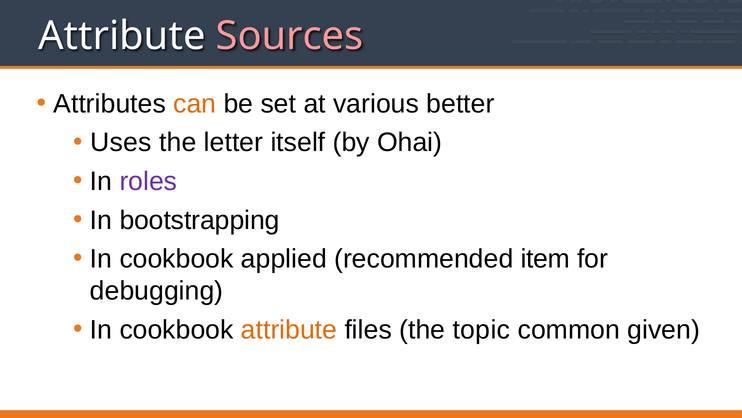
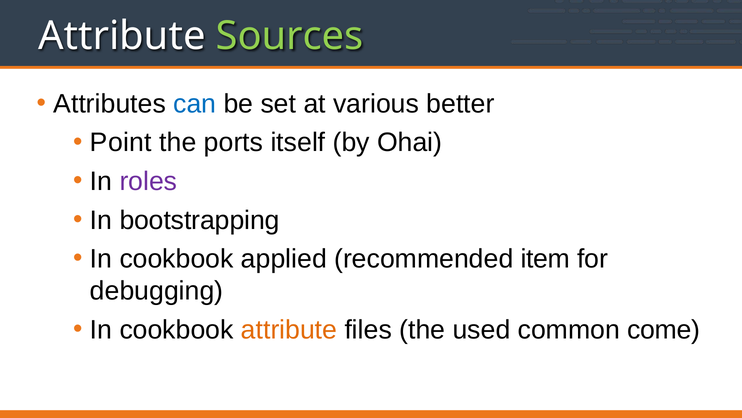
Sources colour: pink -> light green
can colour: orange -> blue
Uses: Uses -> Point
letter: letter -> ports
topic: topic -> used
given: given -> come
